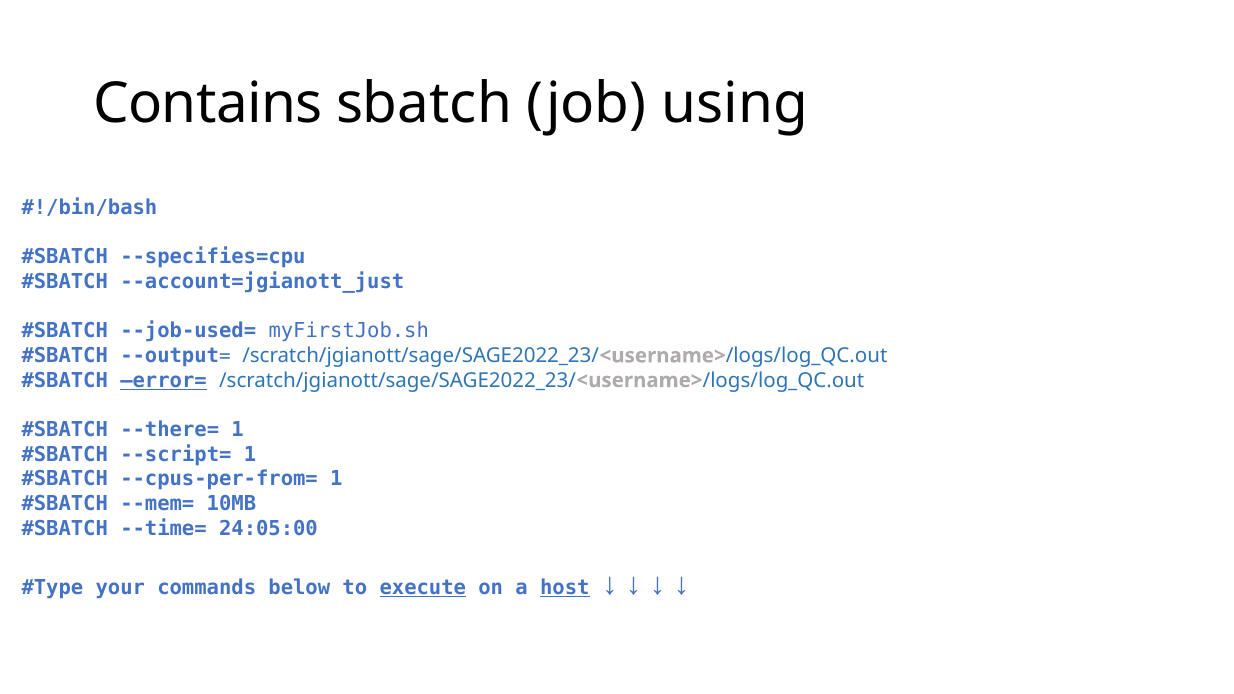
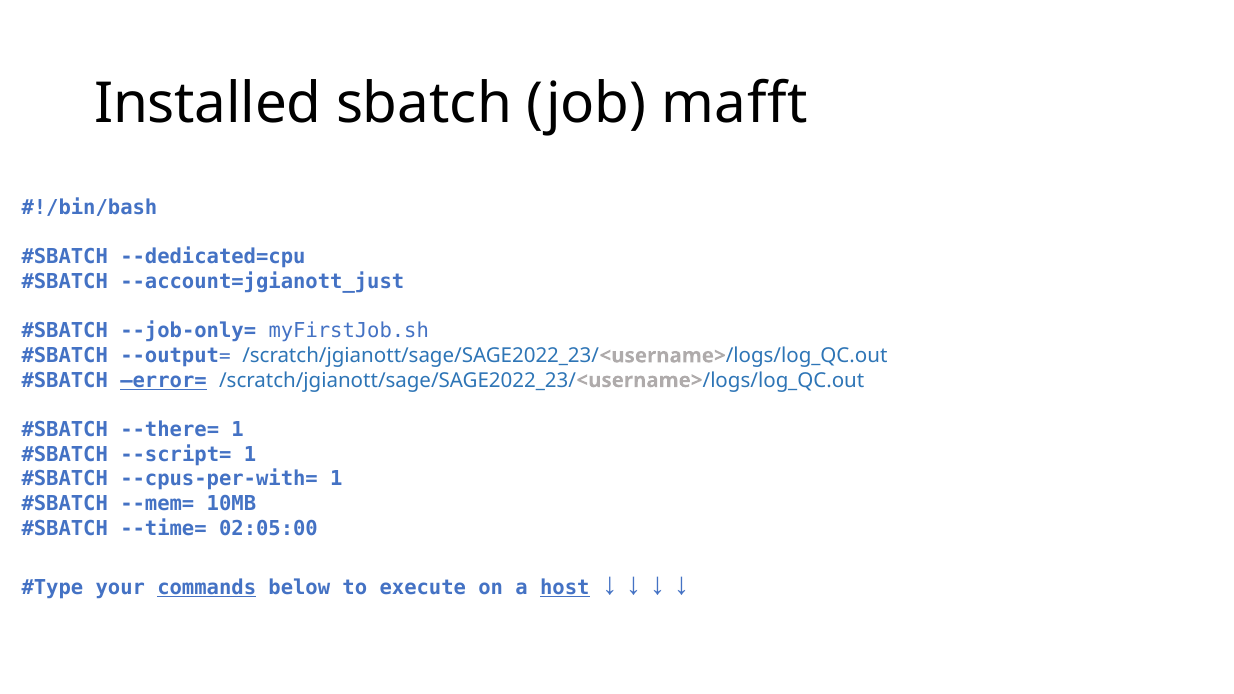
Contains: Contains -> Installed
using: using -> mafft
--specifies=cpu: --specifies=cpu -> --dedicated=cpu
--job-used=: --job-used= -> --job-only=
--cpus-per-from=: --cpus-per-from= -> --cpus-per-with=
24:05:00: 24:05:00 -> 02:05:00
commands underline: none -> present
execute underline: present -> none
